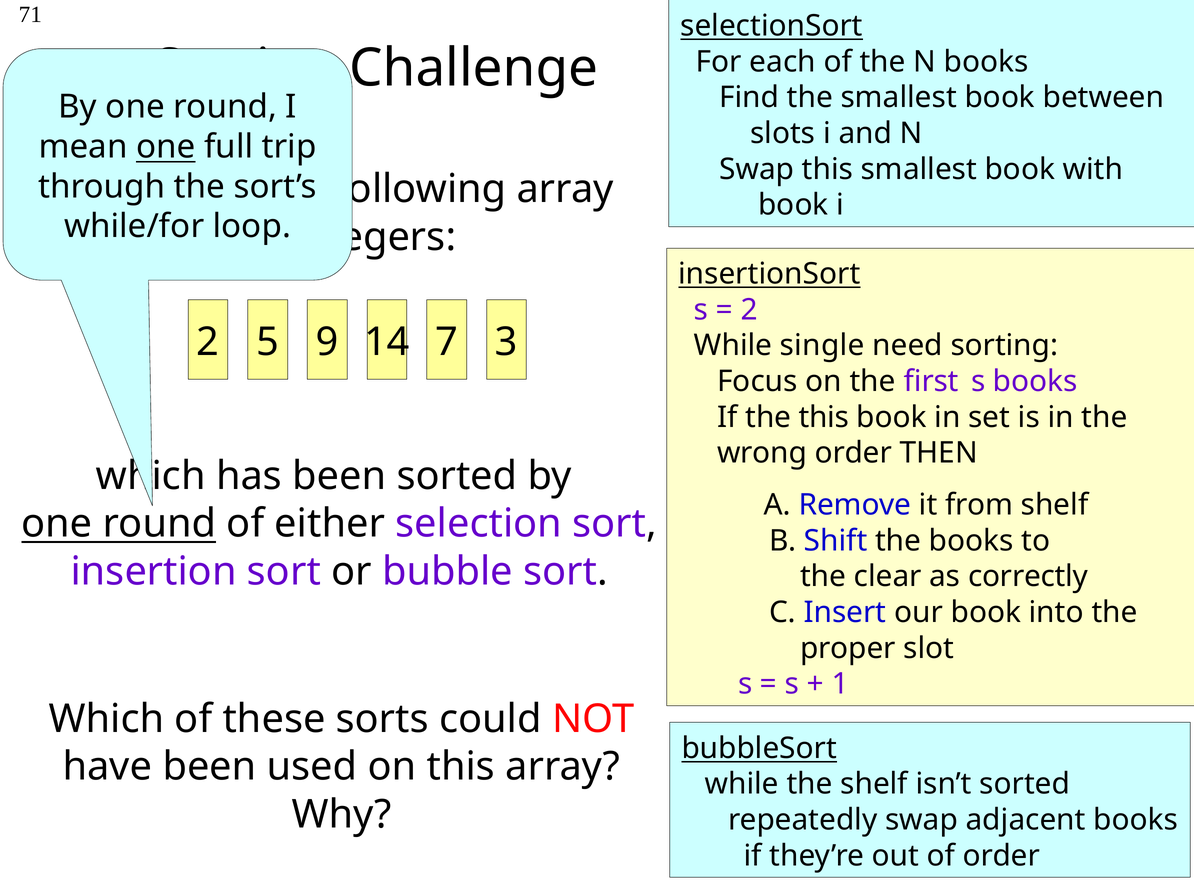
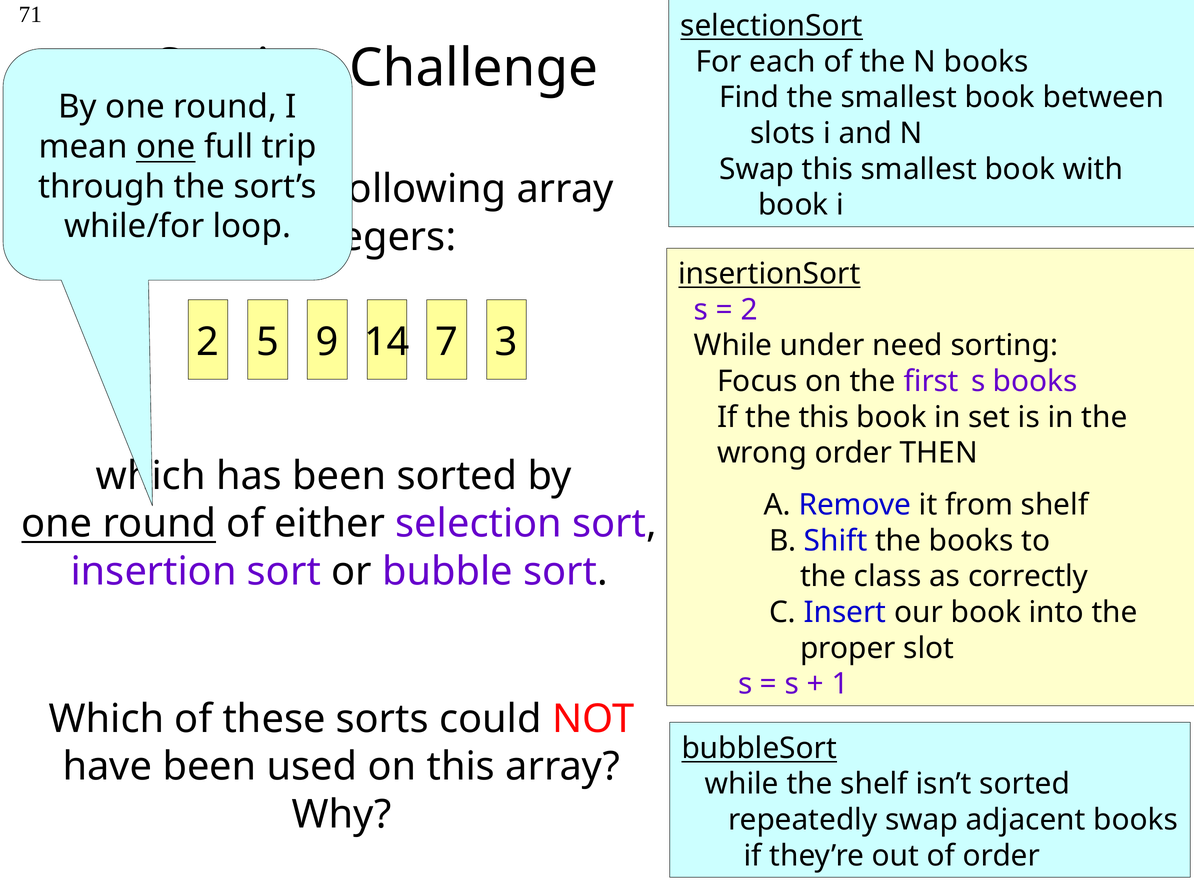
single: single -> under
clear: clear -> class
